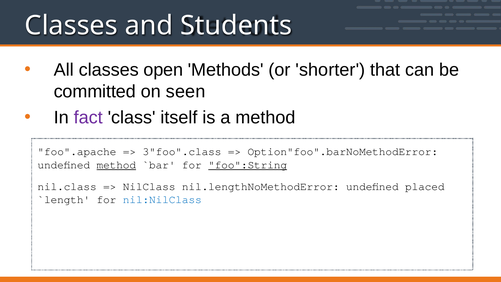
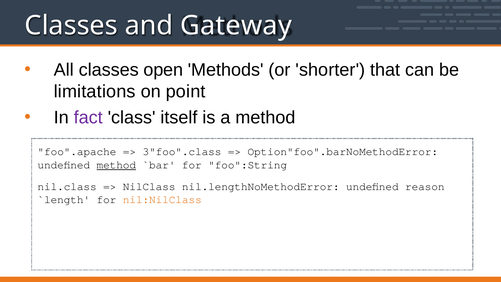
Students: Students -> Gateway
committed: committed -> limitations
seen: seen -> point
foo":String underline: present -> none
placed: placed -> reason
nil:NilClass colour: blue -> orange
